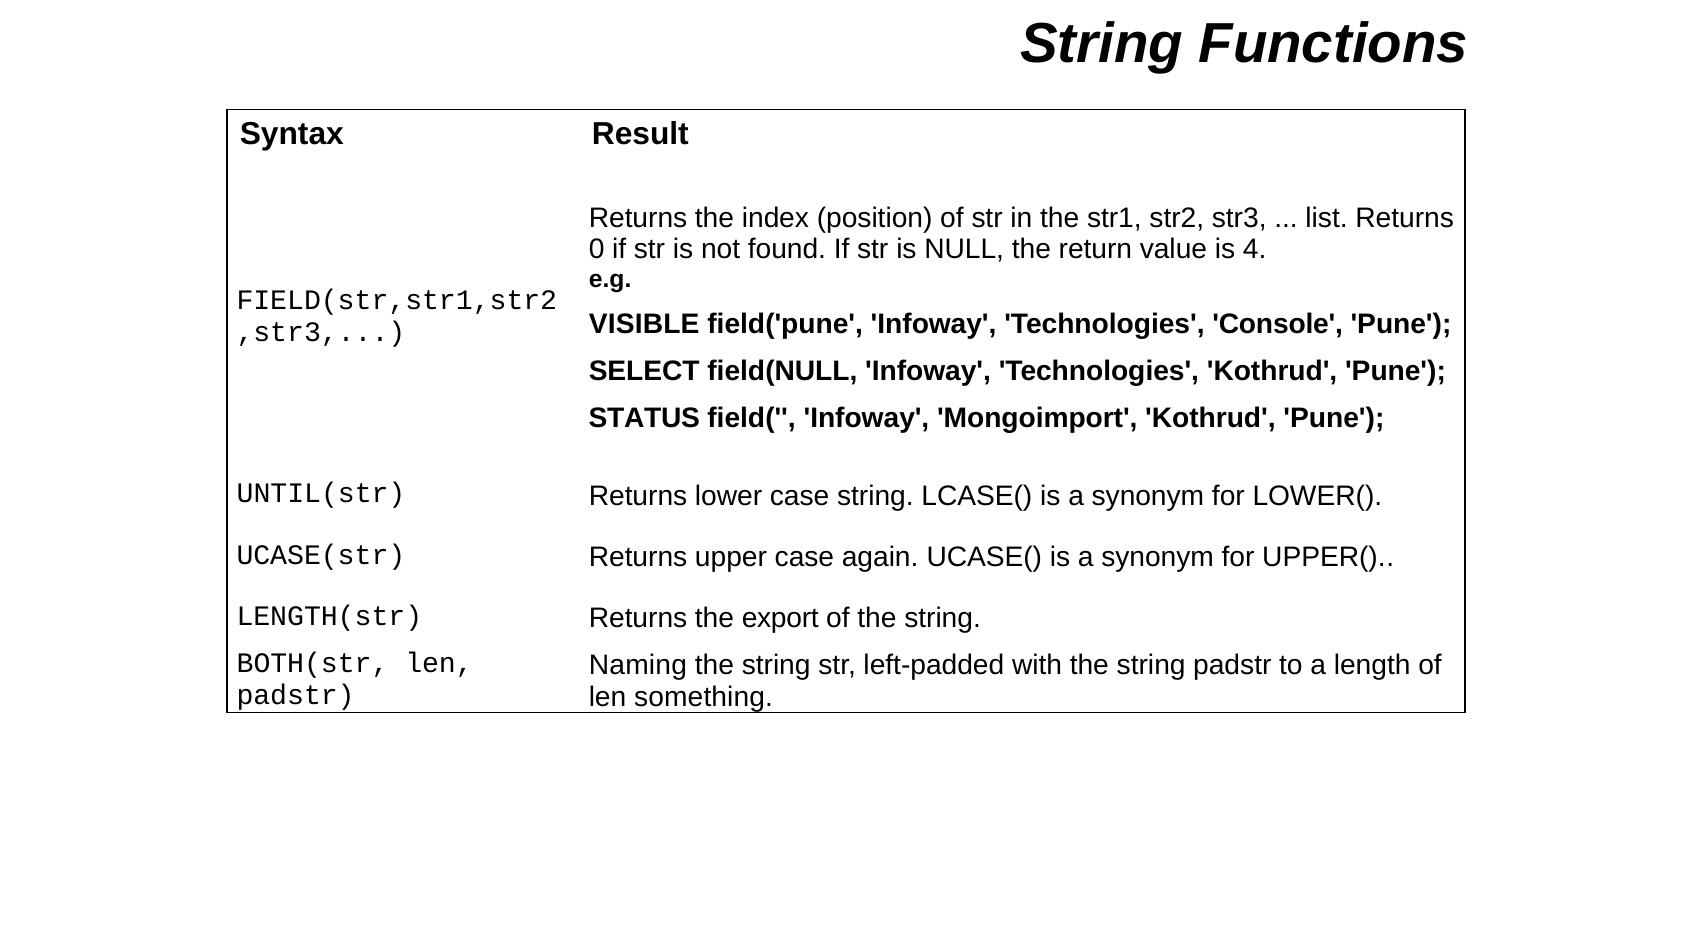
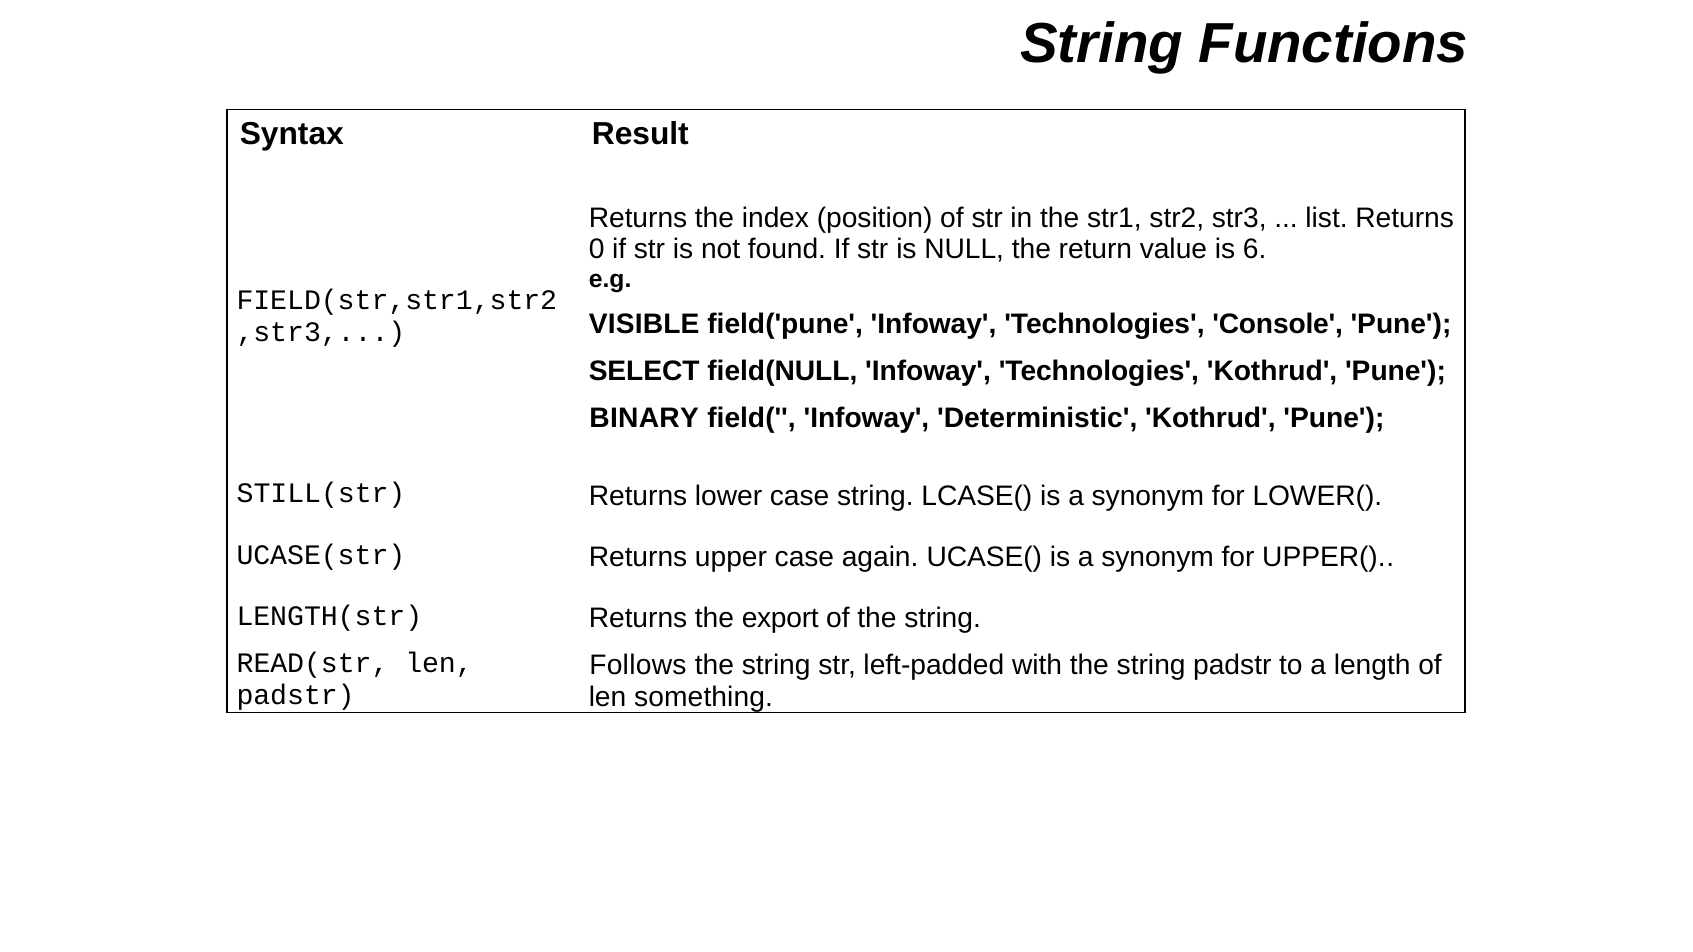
4: 4 -> 6
STATUS: STATUS -> BINARY
Mongoimport: Mongoimport -> Deterministic
UNTIL(str: UNTIL(str -> STILL(str
Naming: Naming -> Follows
BOTH(str: BOTH(str -> READ(str
